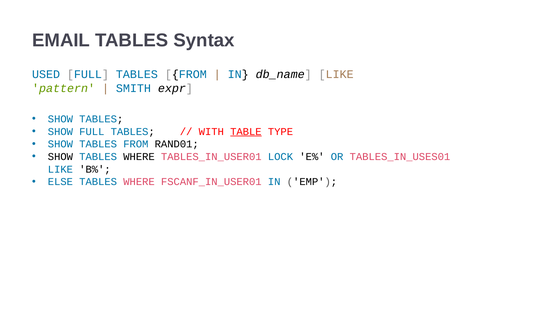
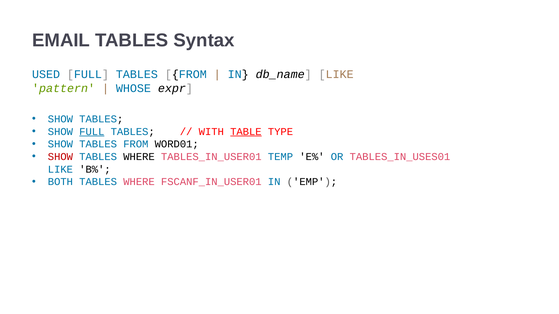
SMITH: SMITH -> WHOSE
FULL at (92, 132) underline: none -> present
RAND01: RAND01 -> WORD01
SHOW at (60, 157) colour: black -> red
LOCK: LOCK -> TEMP
ELSE: ELSE -> BOTH
